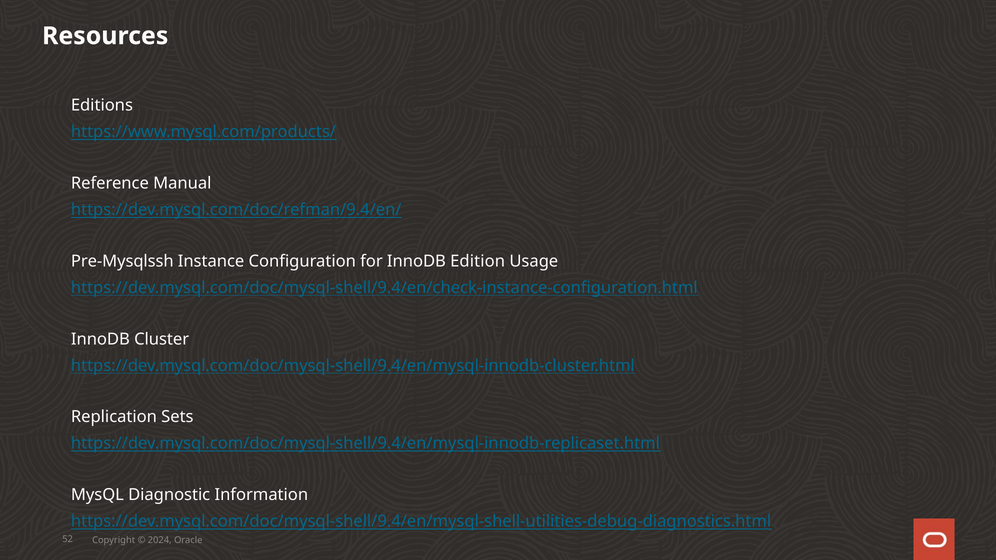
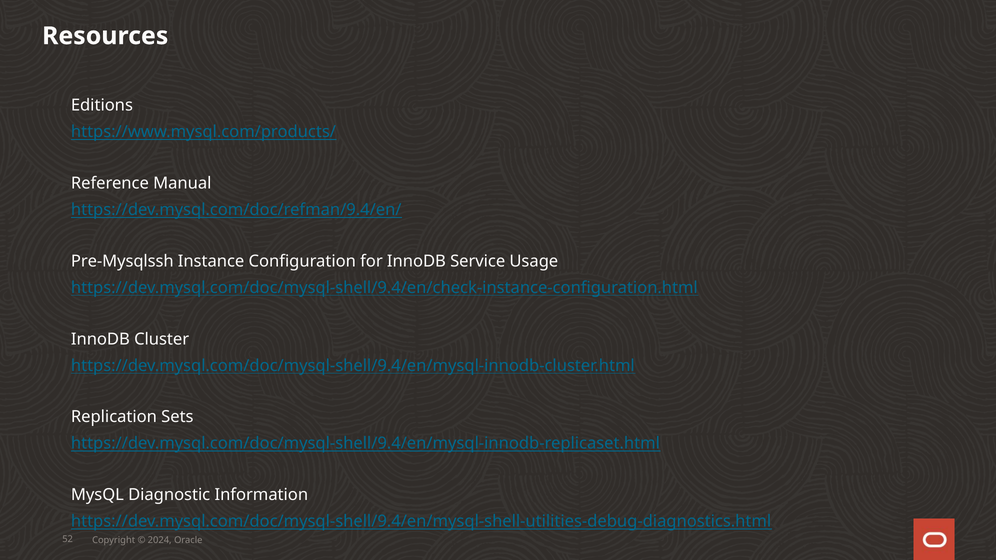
Edition: Edition -> Service
